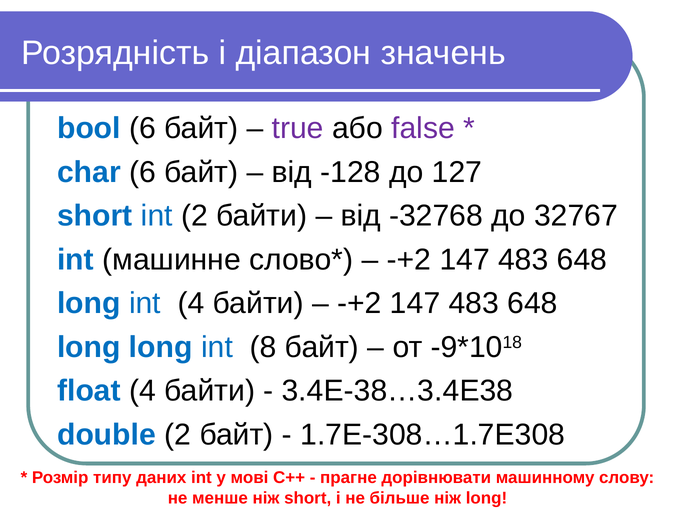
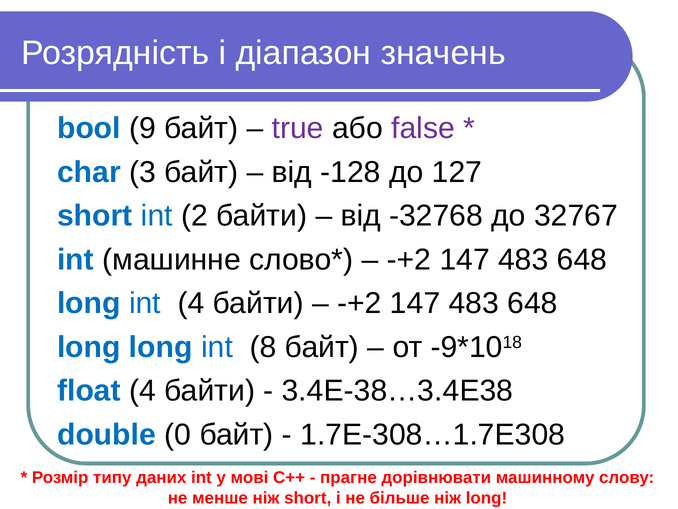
bool 6: 6 -> 9
char 6: 6 -> 3
double 2: 2 -> 0
